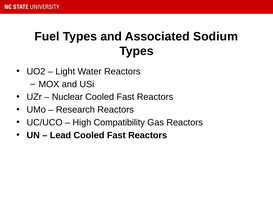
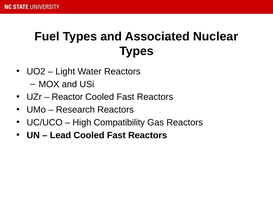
Sodium: Sodium -> Nuclear
Nuclear: Nuclear -> Reactor
